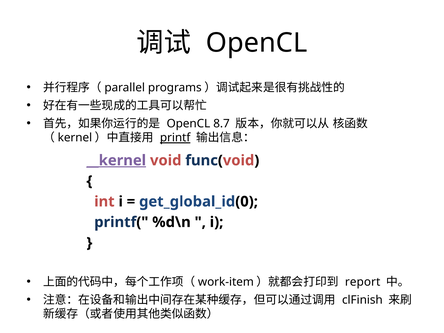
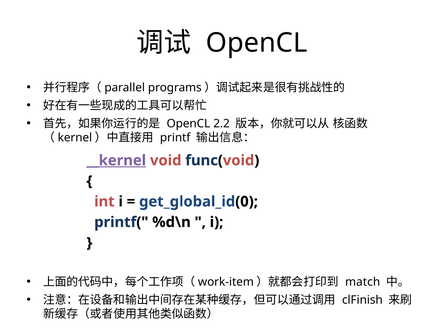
8.7: 8.7 -> 2.2
printf underline: present -> none
report: report -> match
